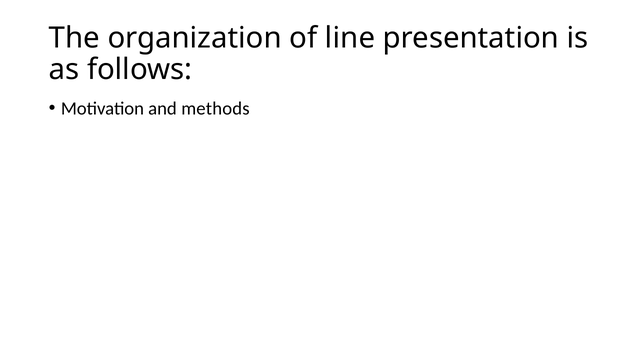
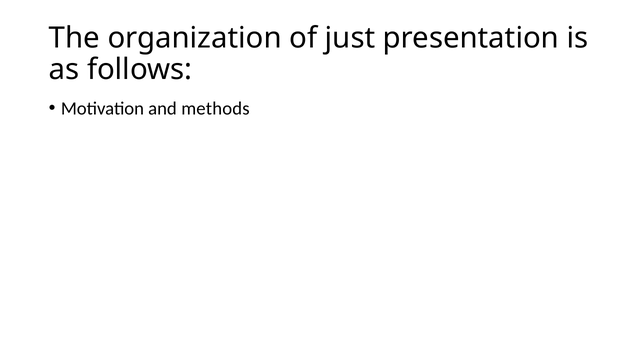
line: line -> just
